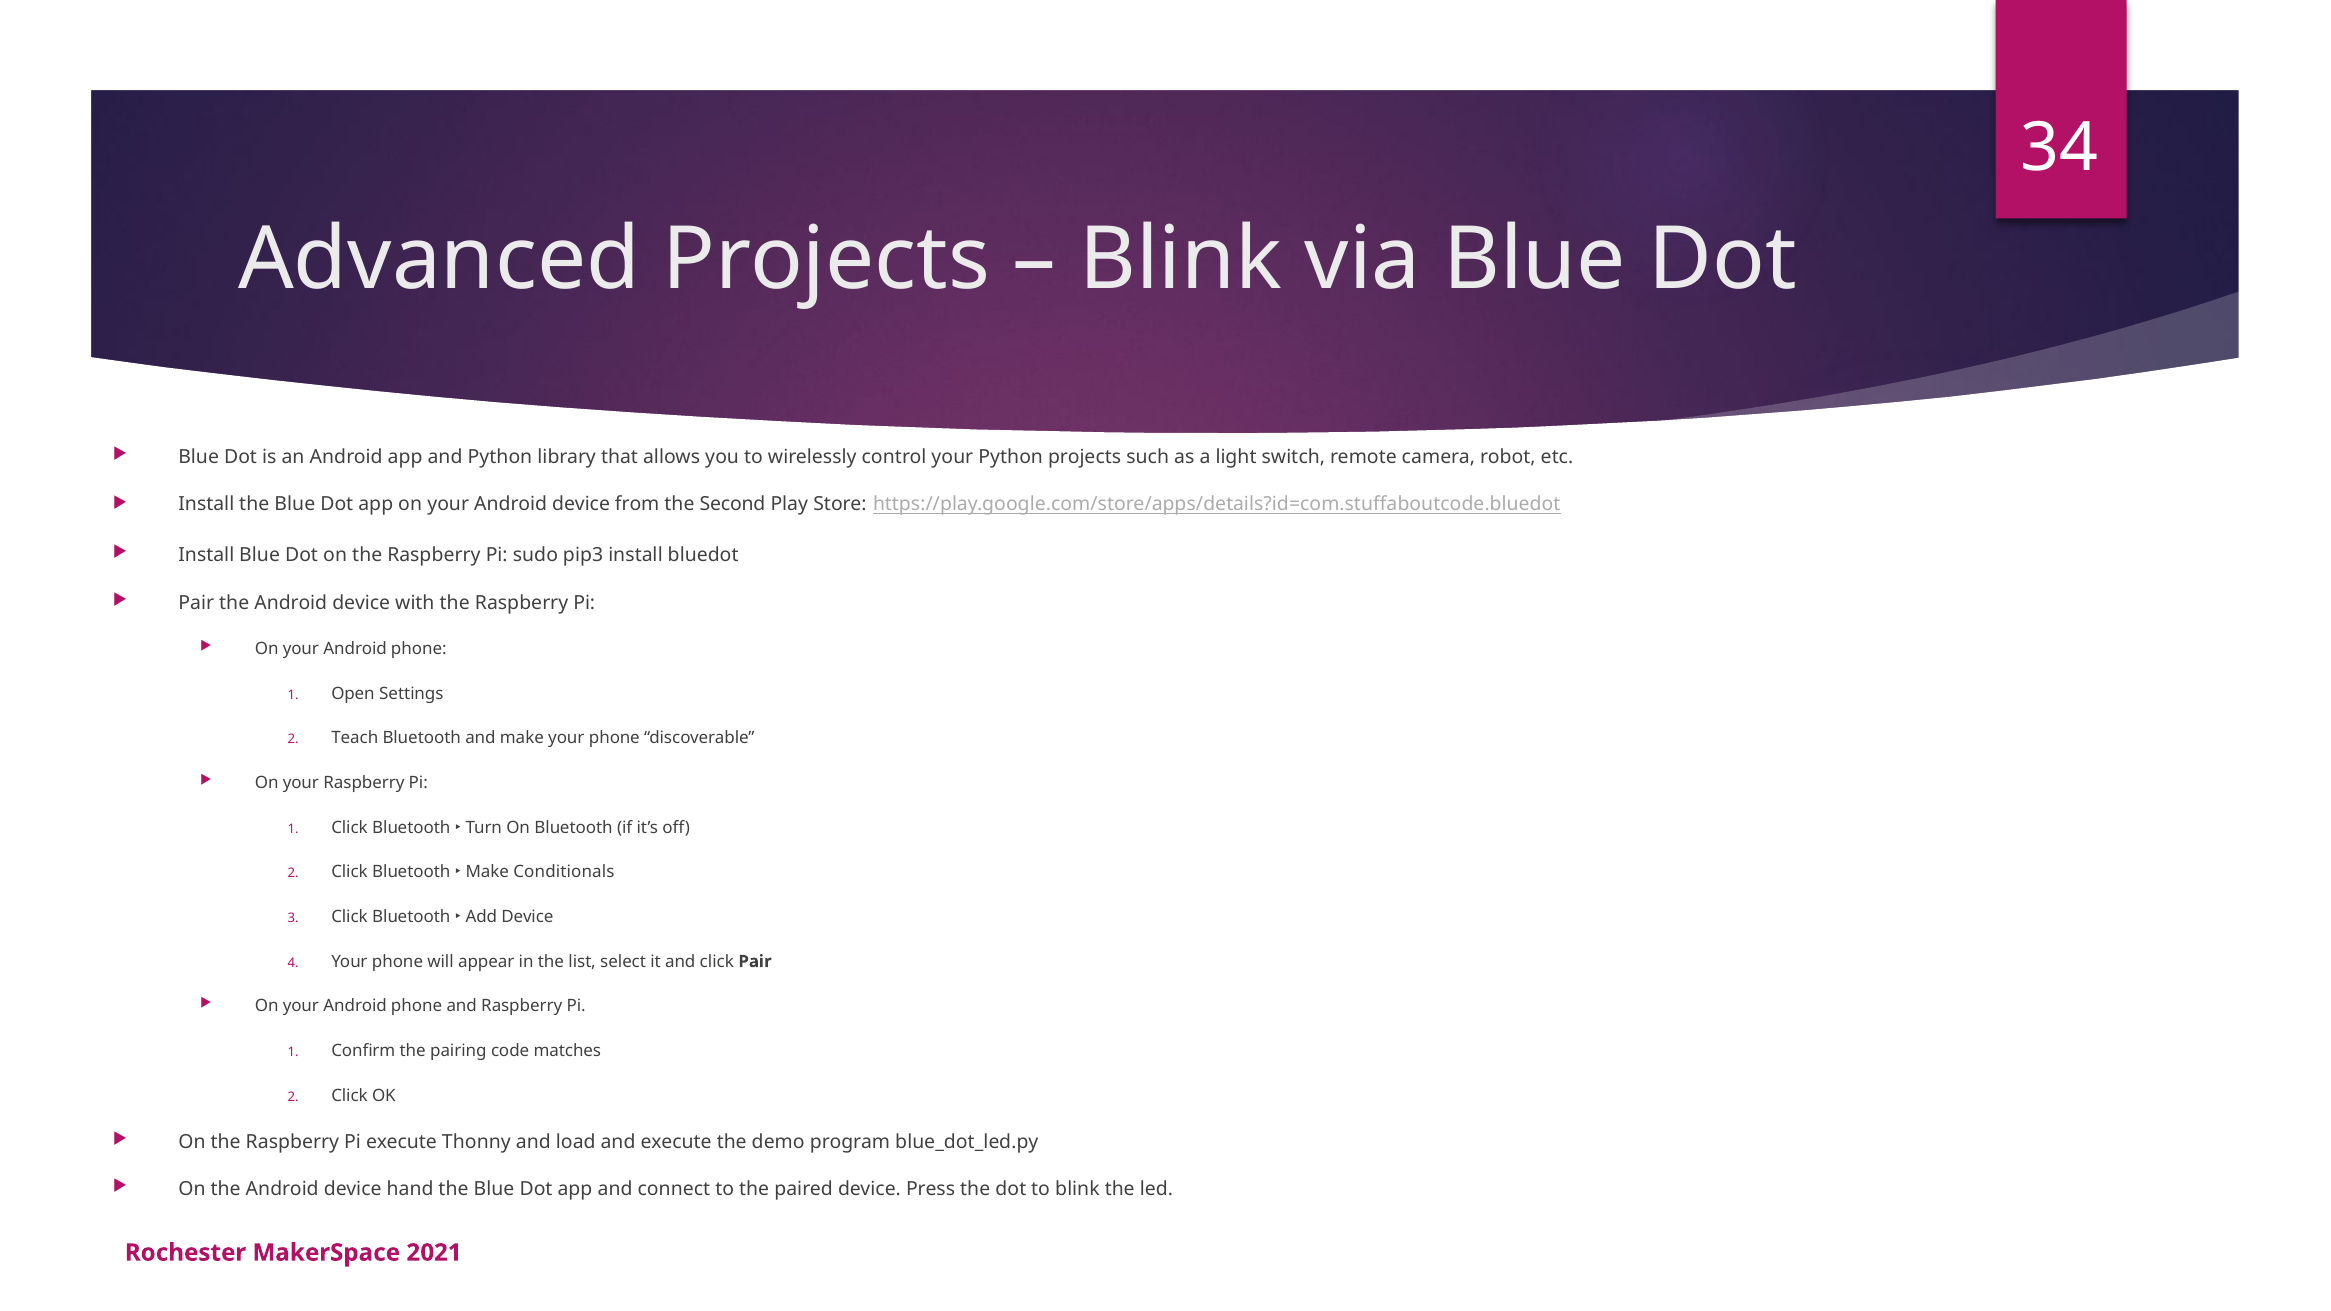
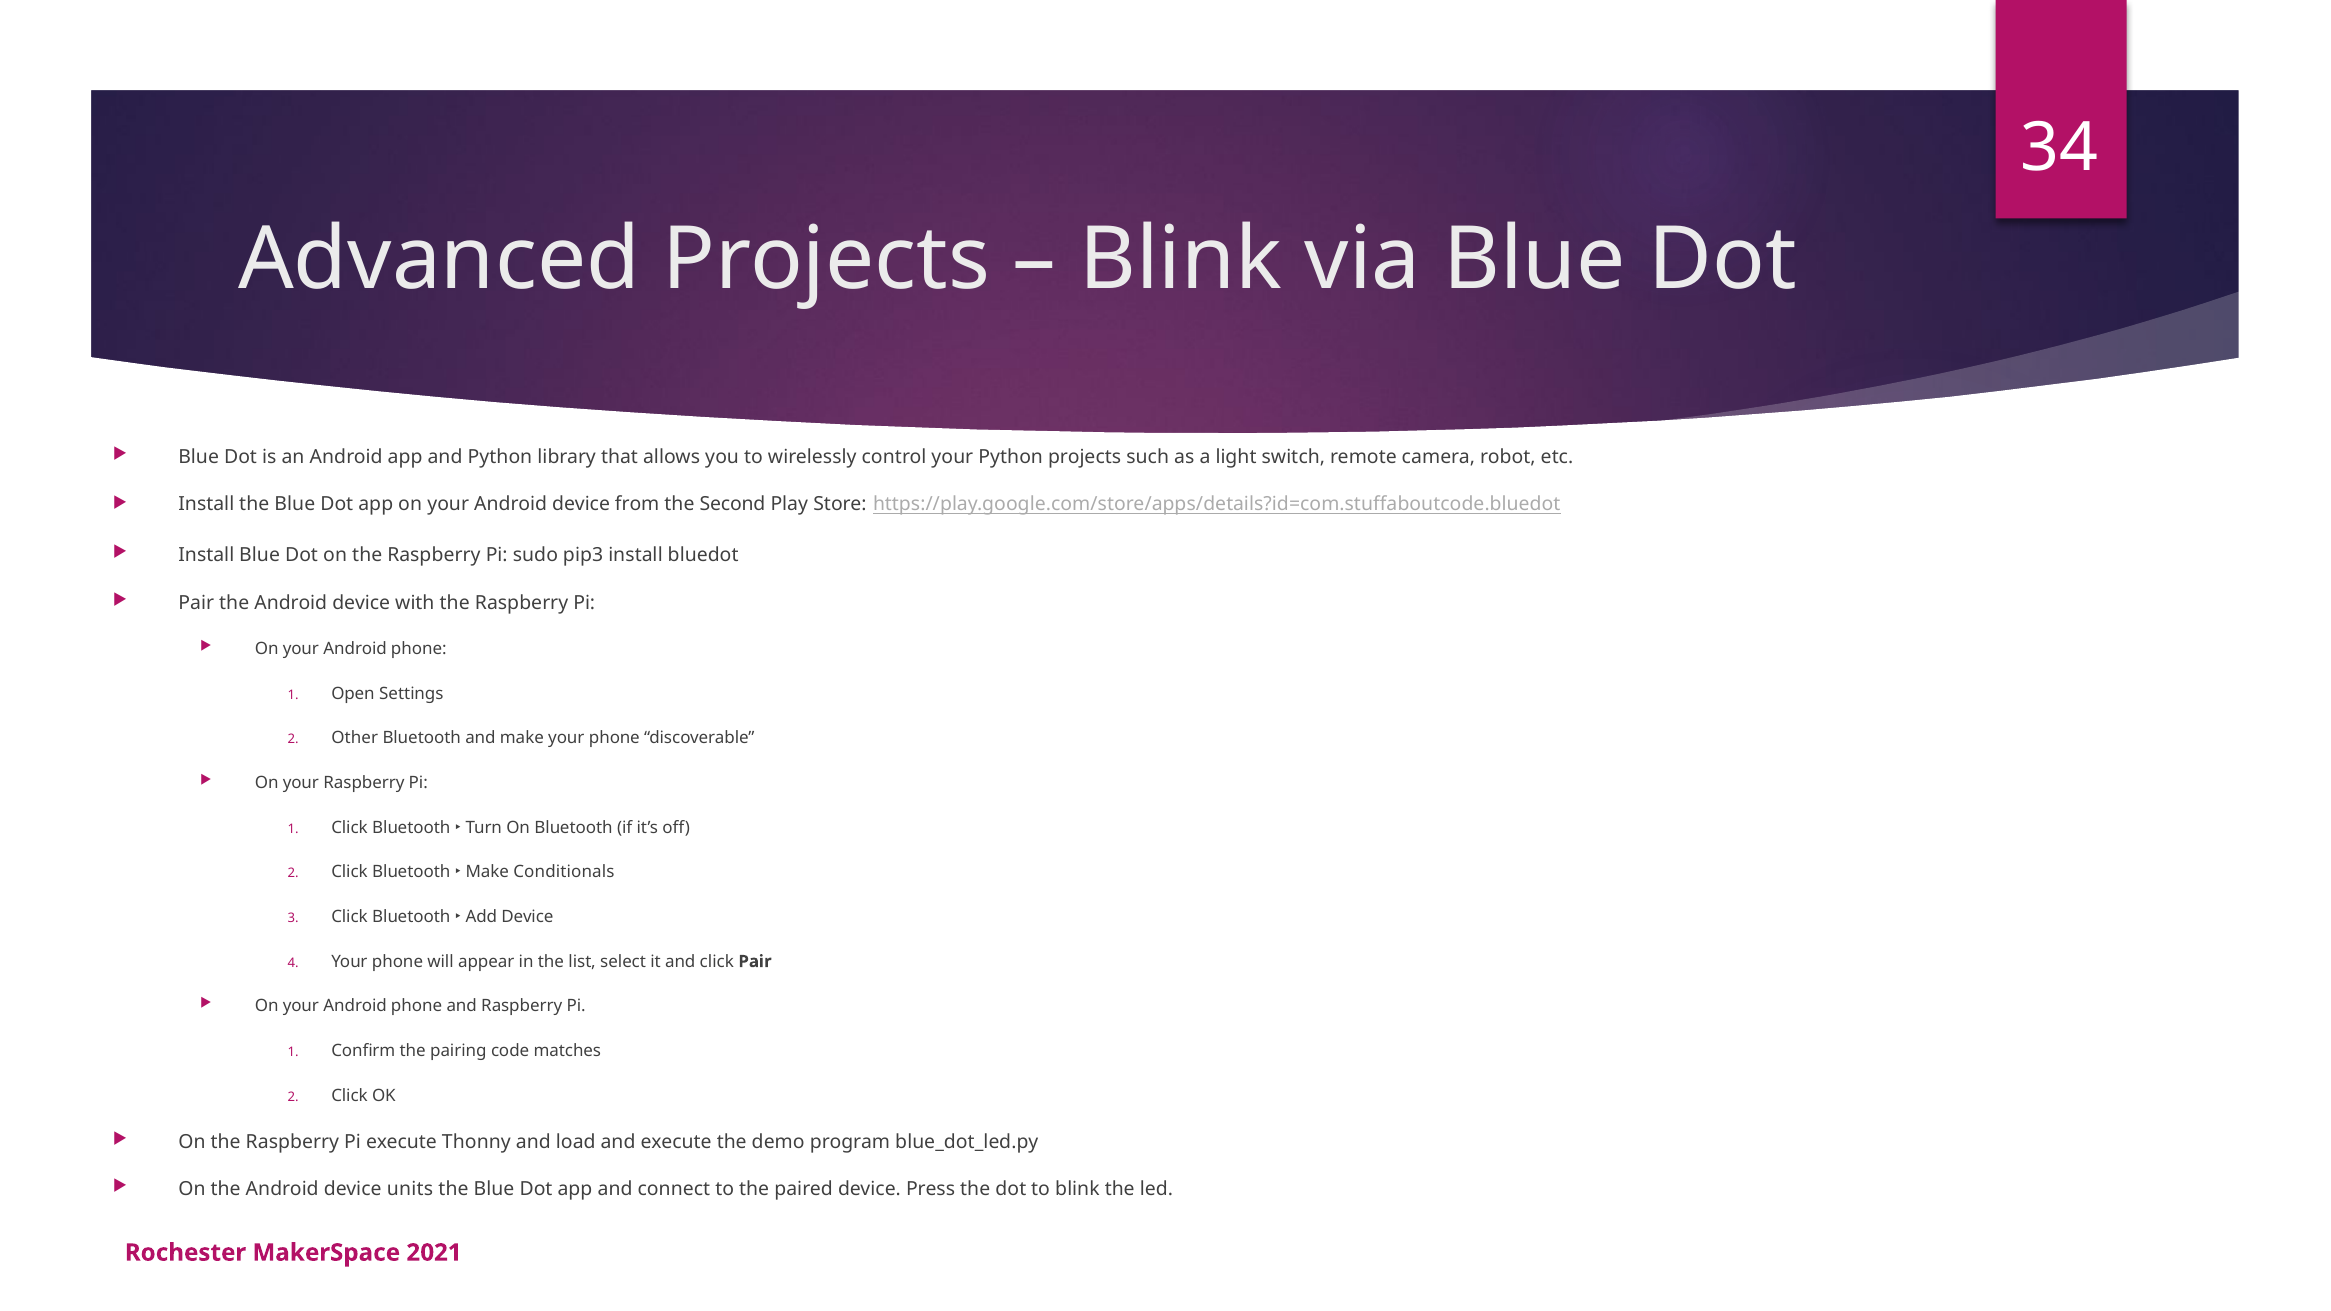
Teach: Teach -> Other
hand: hand -> units
